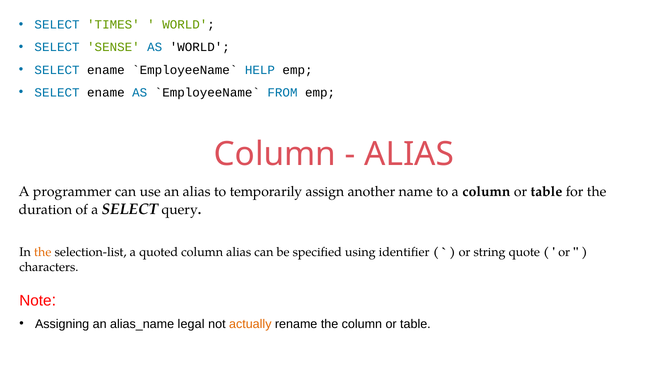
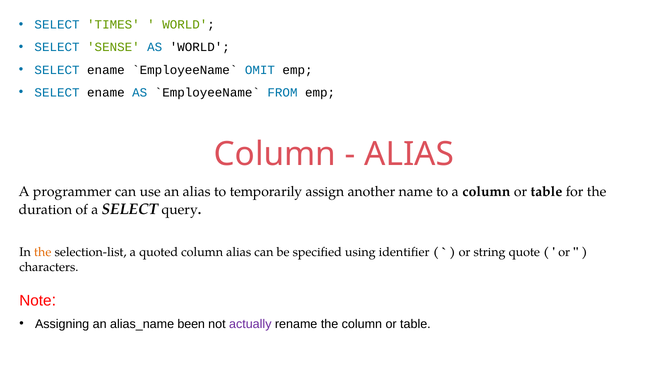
HELP: HELP -> OMIT
legal: legal -> been
actually colour: orange -> purple
